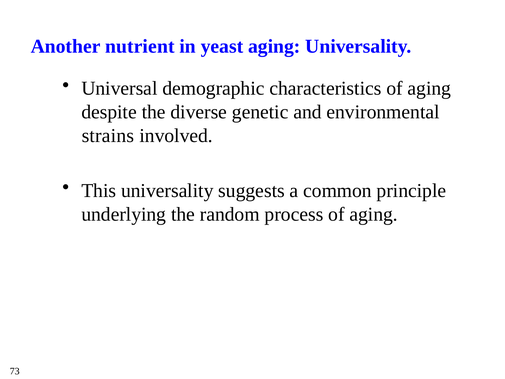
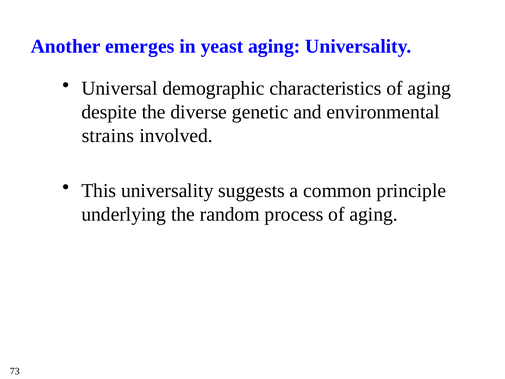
nutrient: nutrient -> emerges
